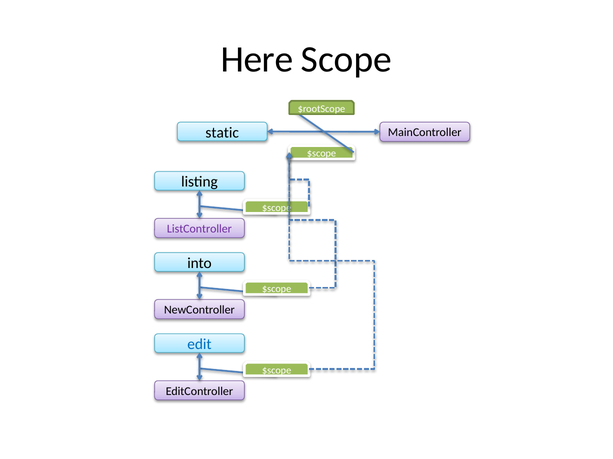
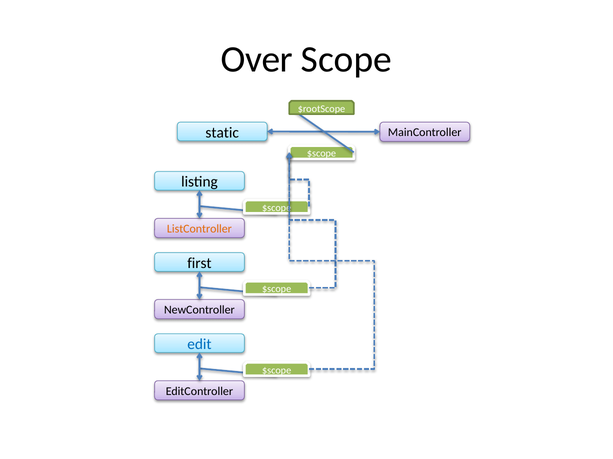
Here: Here -> Over
ListController colour: purple -> orange
into: into -> first
